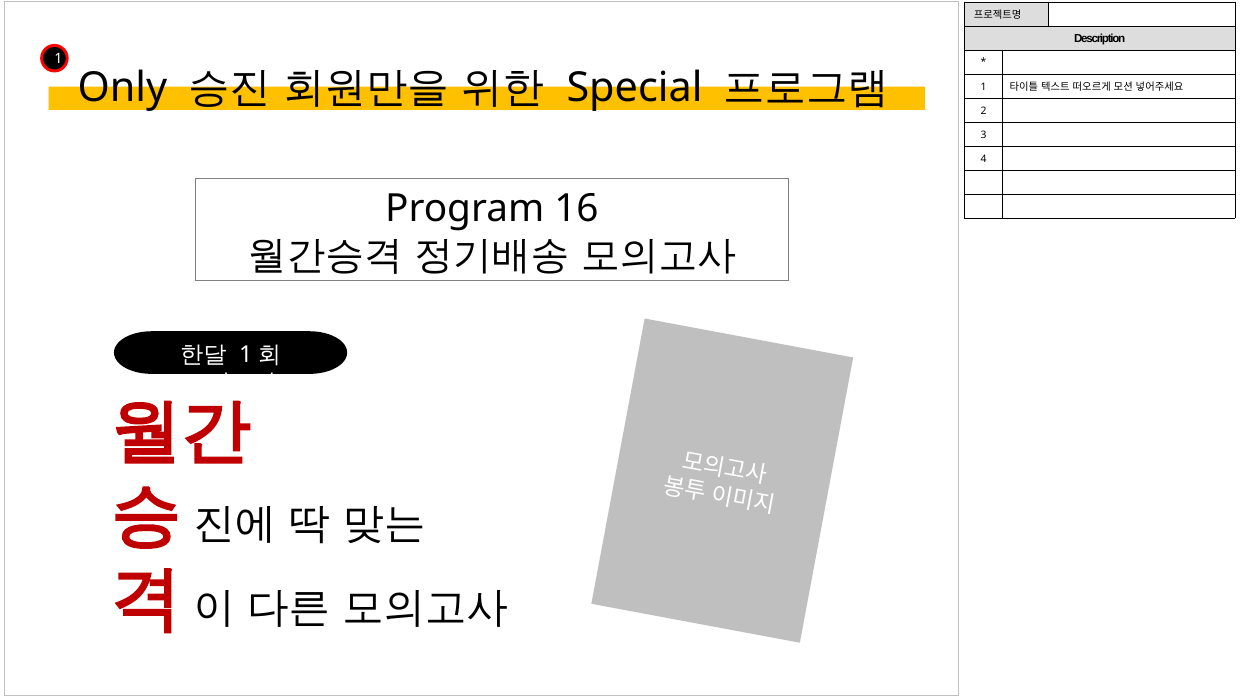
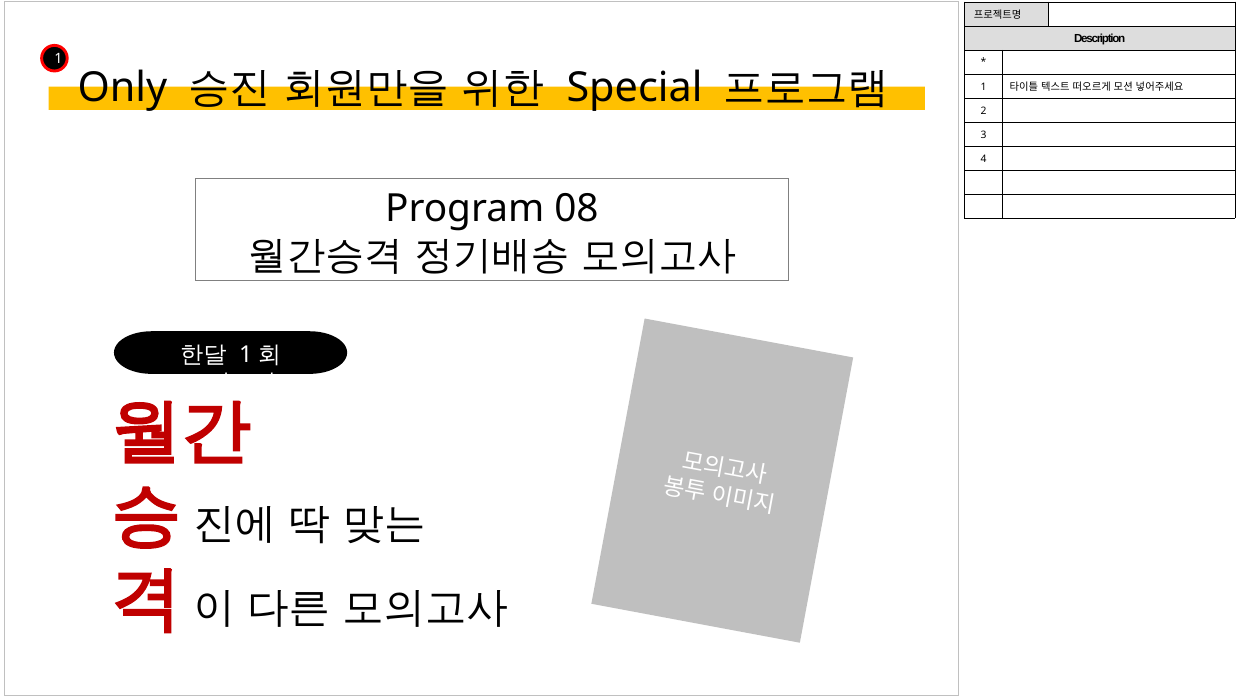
16: 16 -> 08
